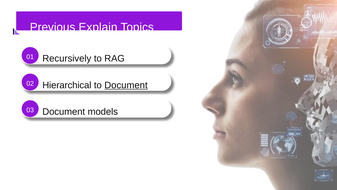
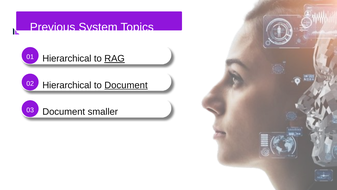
Explain: Explain -> System
01 Recursively: Recursively -> Hierarchical
RAG underline: none -> present
models: models -> smaller
